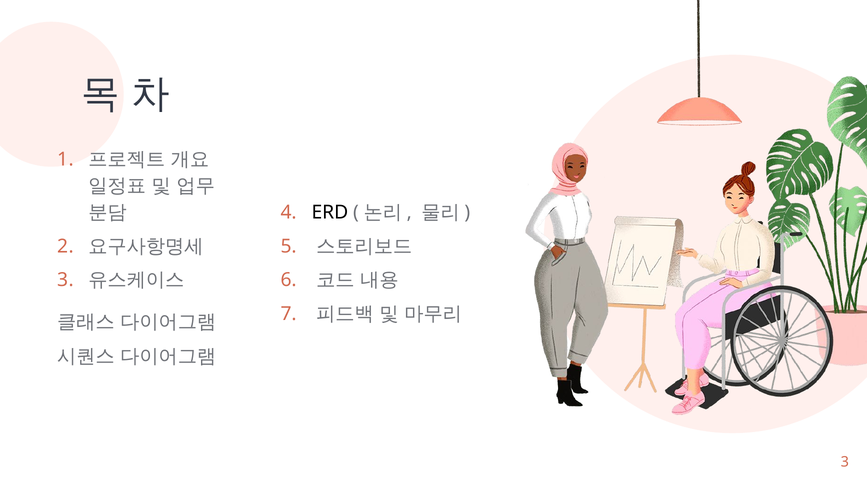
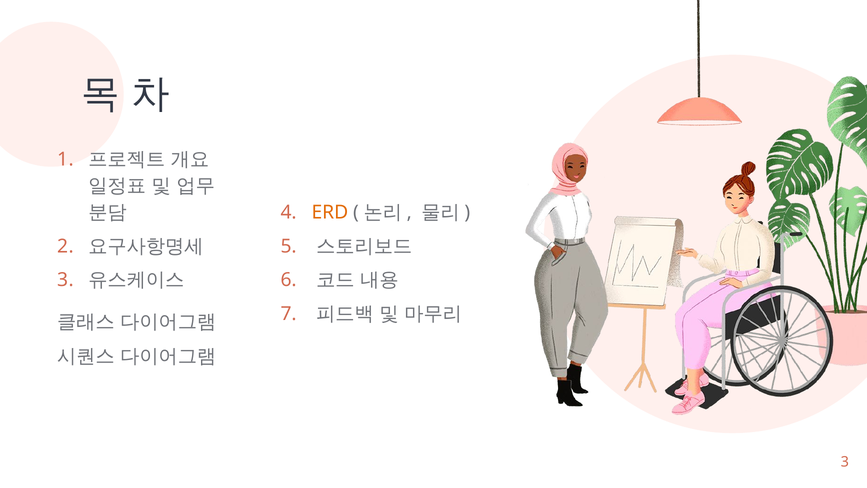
ERD colour: black -> orange
